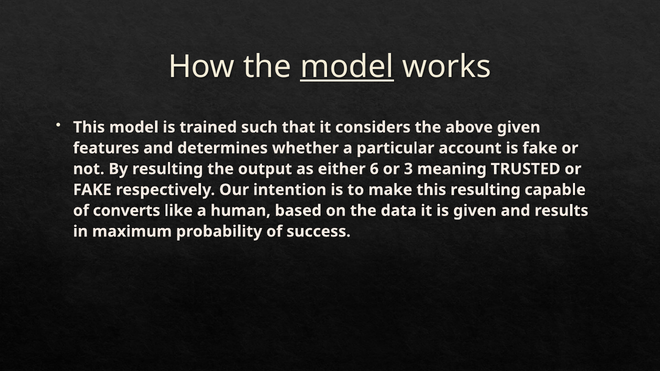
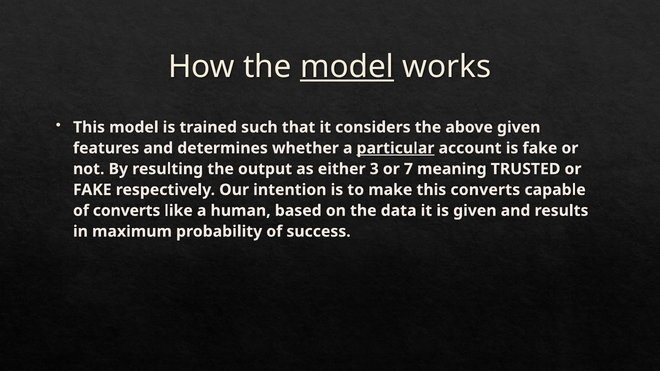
particular underline: none -> present
6: 6 -> 3
3: 3 -> 7
this resulting: resulting -> converts
